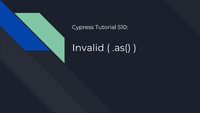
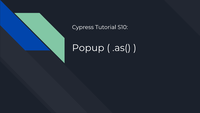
Invalid: Invalid -> Popup
